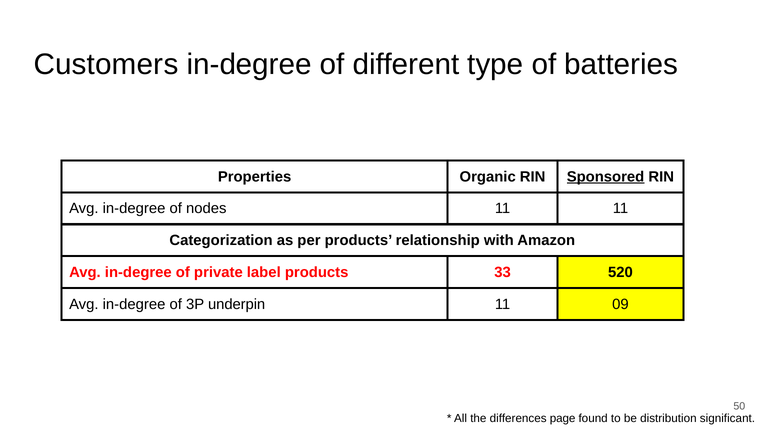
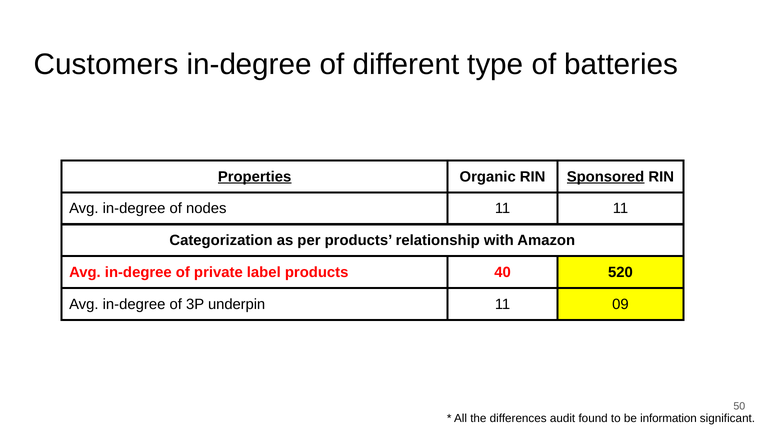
Properties underline: none -> present
33: 33 -> 40
page: page -> audit
distribution: distribution -> information
